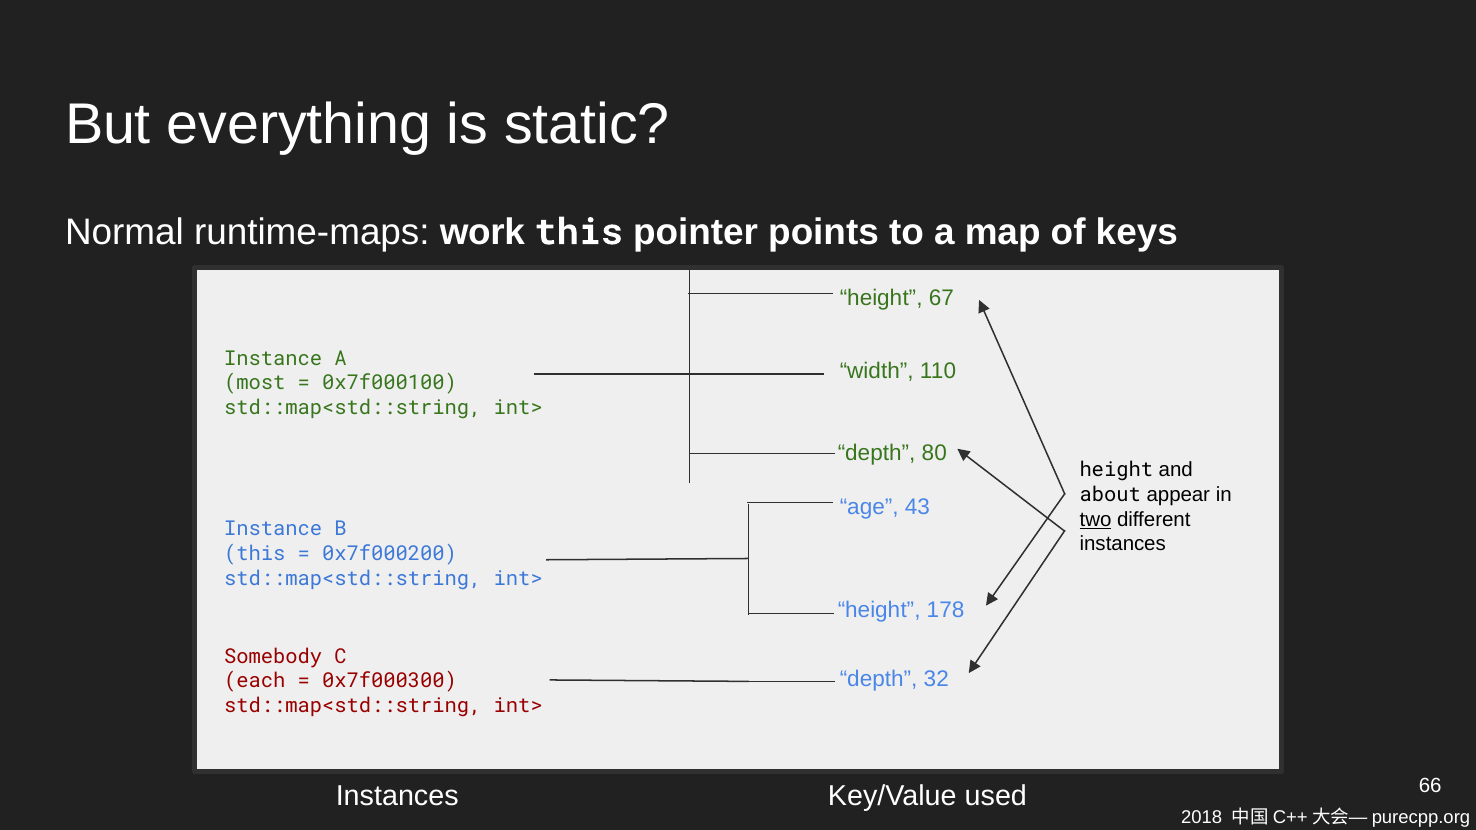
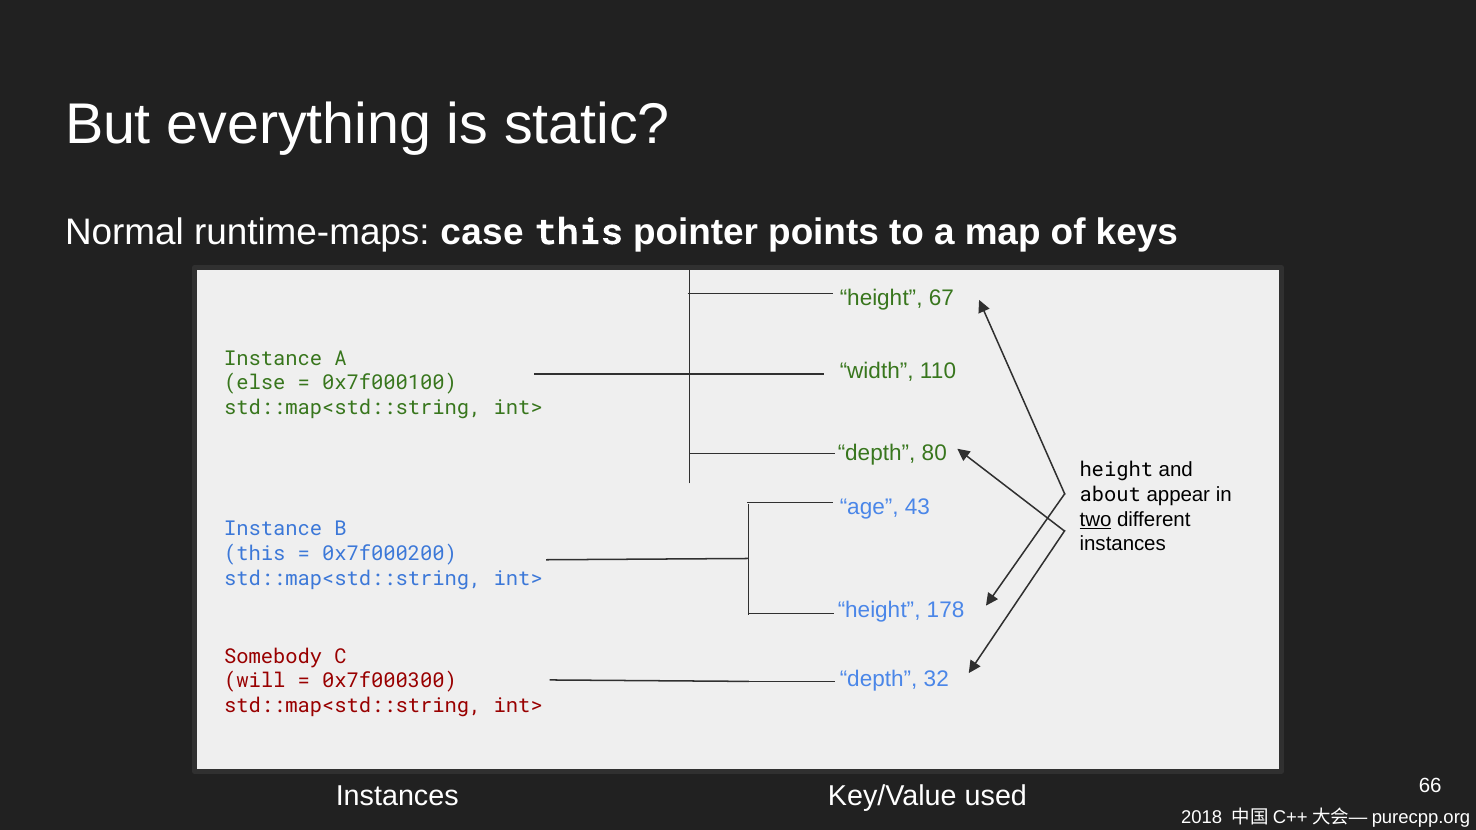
work: work -> case
most: most -> else
each: each -> will
